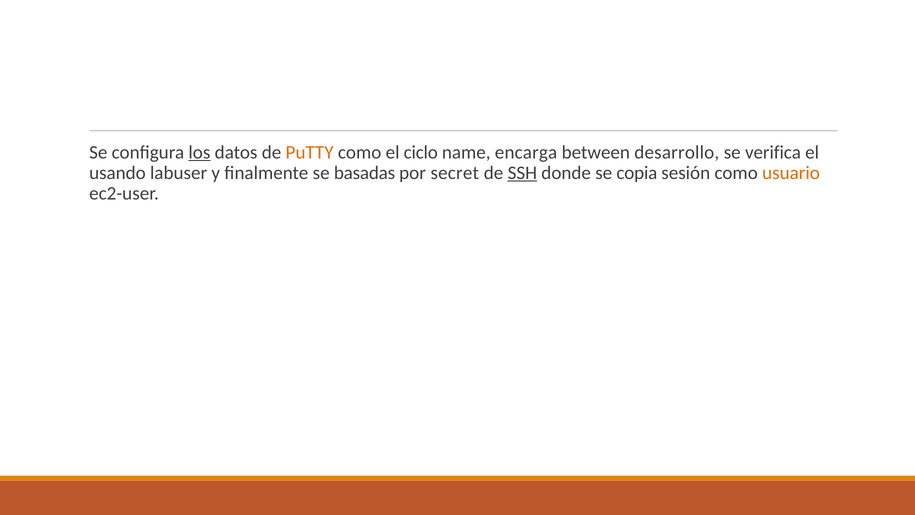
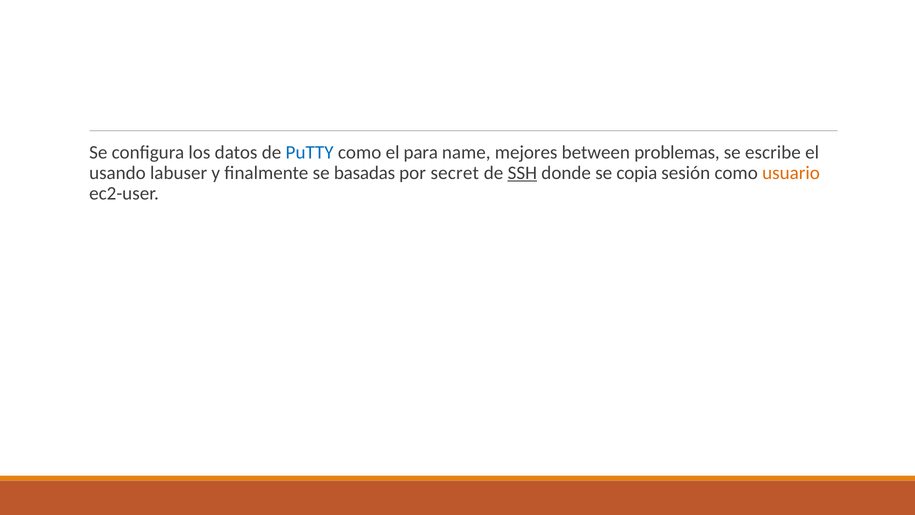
los underline: present -> none
PuTTY colour: orange -> blue
ciclo: ciclo -> para
encarga: encarga -> mejores
desarrollo: desarrollo -> problemas
verifica: verifica -> escribe
